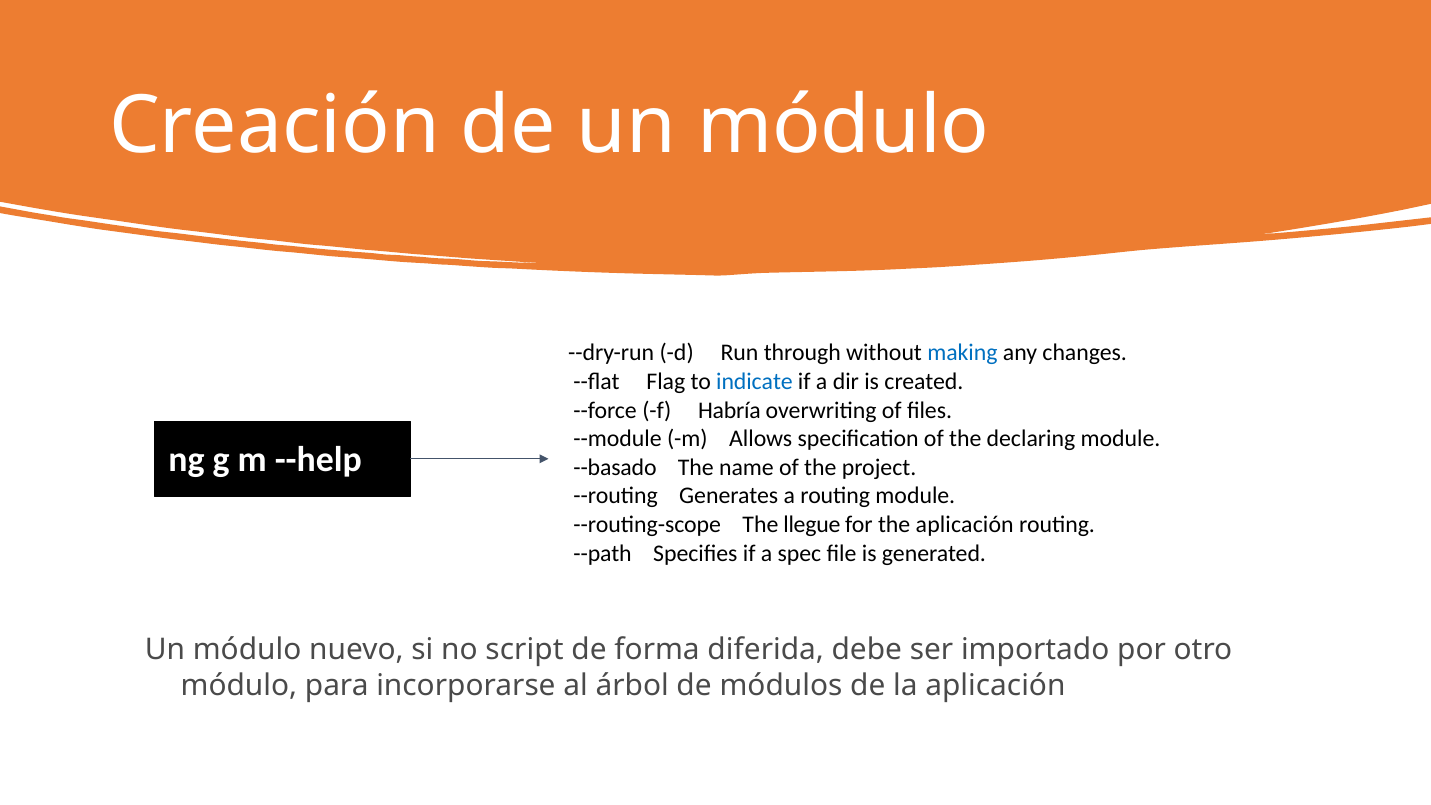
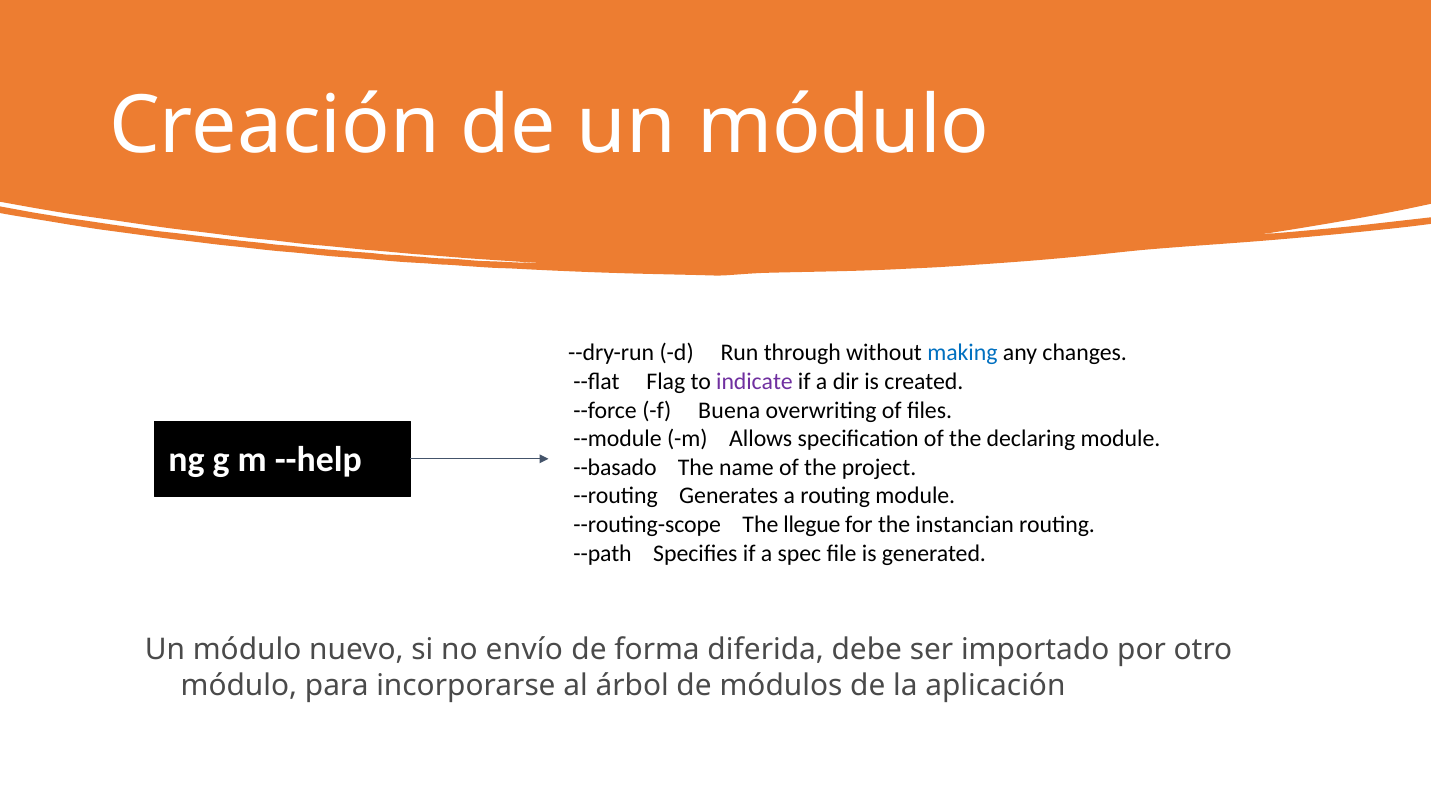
indicate colour: blue -> purple
Habría: Habría -> Buena
the aplicación: aplicación -> instancian
script: script -> envío
